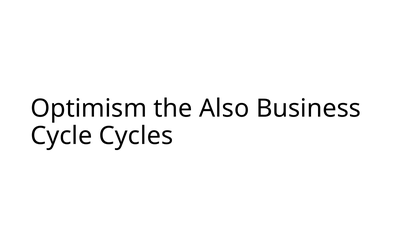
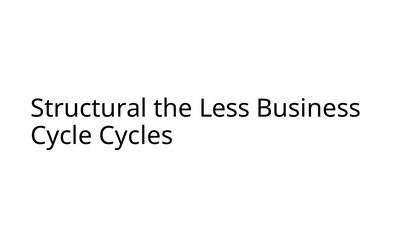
Optimism: Optimism -> Structural
Also: Also -> Less
